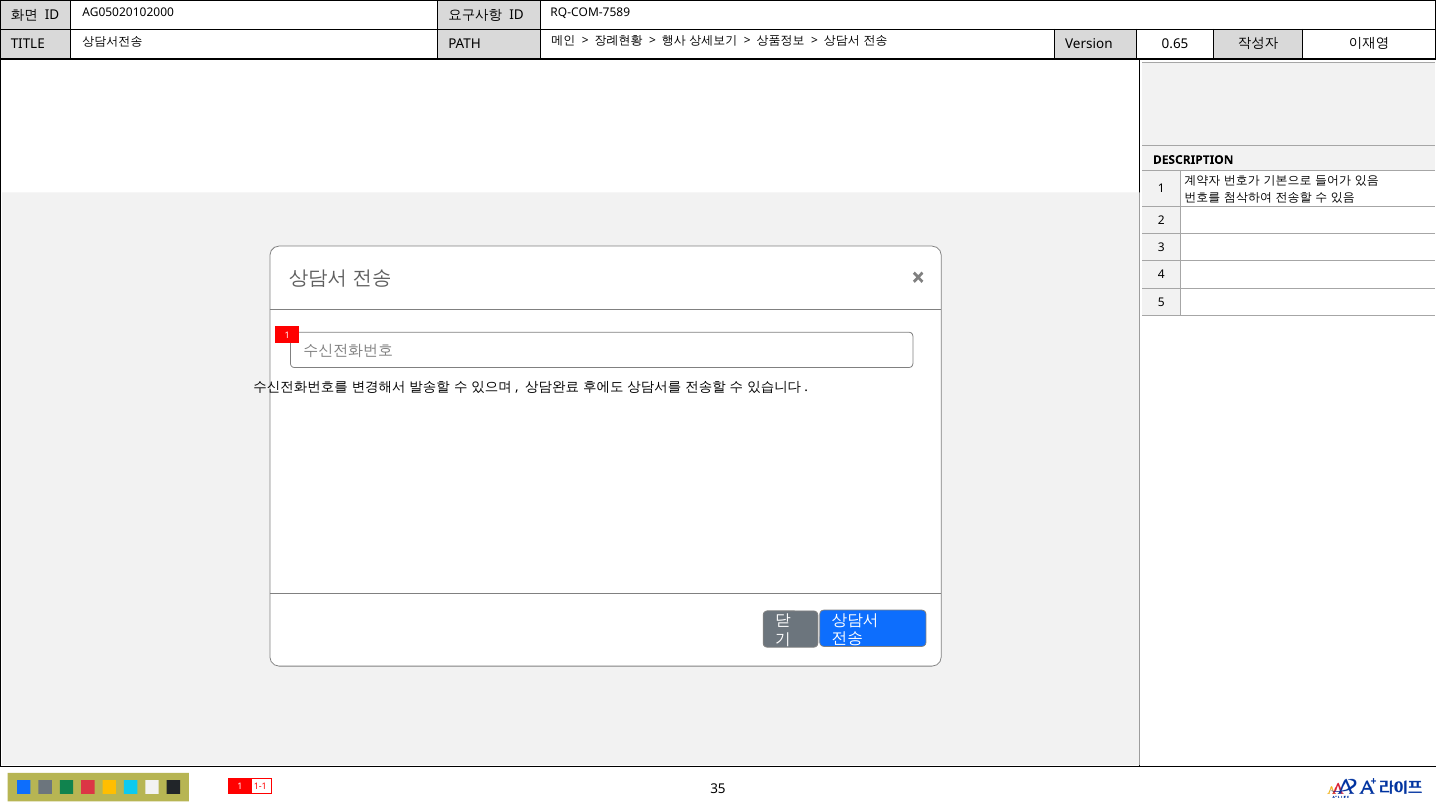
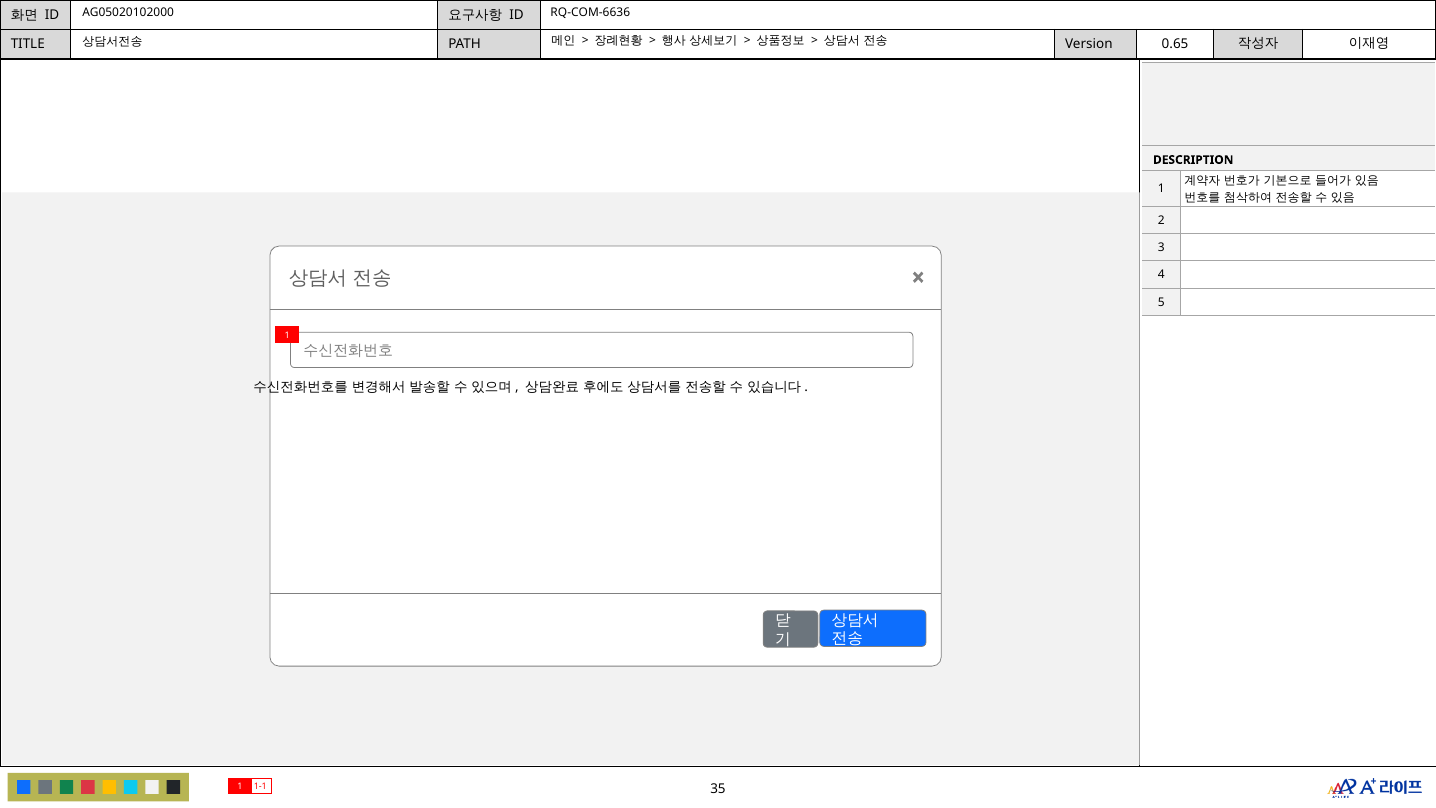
RQ-COM-7589: RQ-COM-7589 -> RQ-COM-6636
